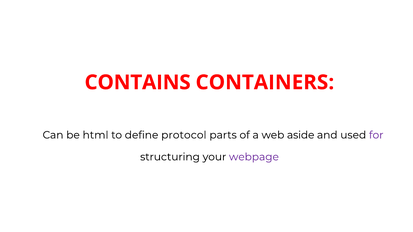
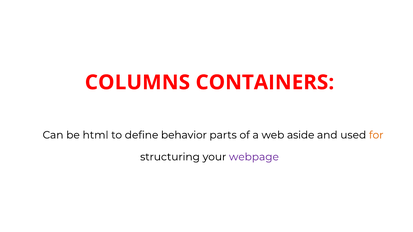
CONTAINS: CONTAINS -> COLUMNS
protocol: protocol -> behavior
for colour: purple -> orange
